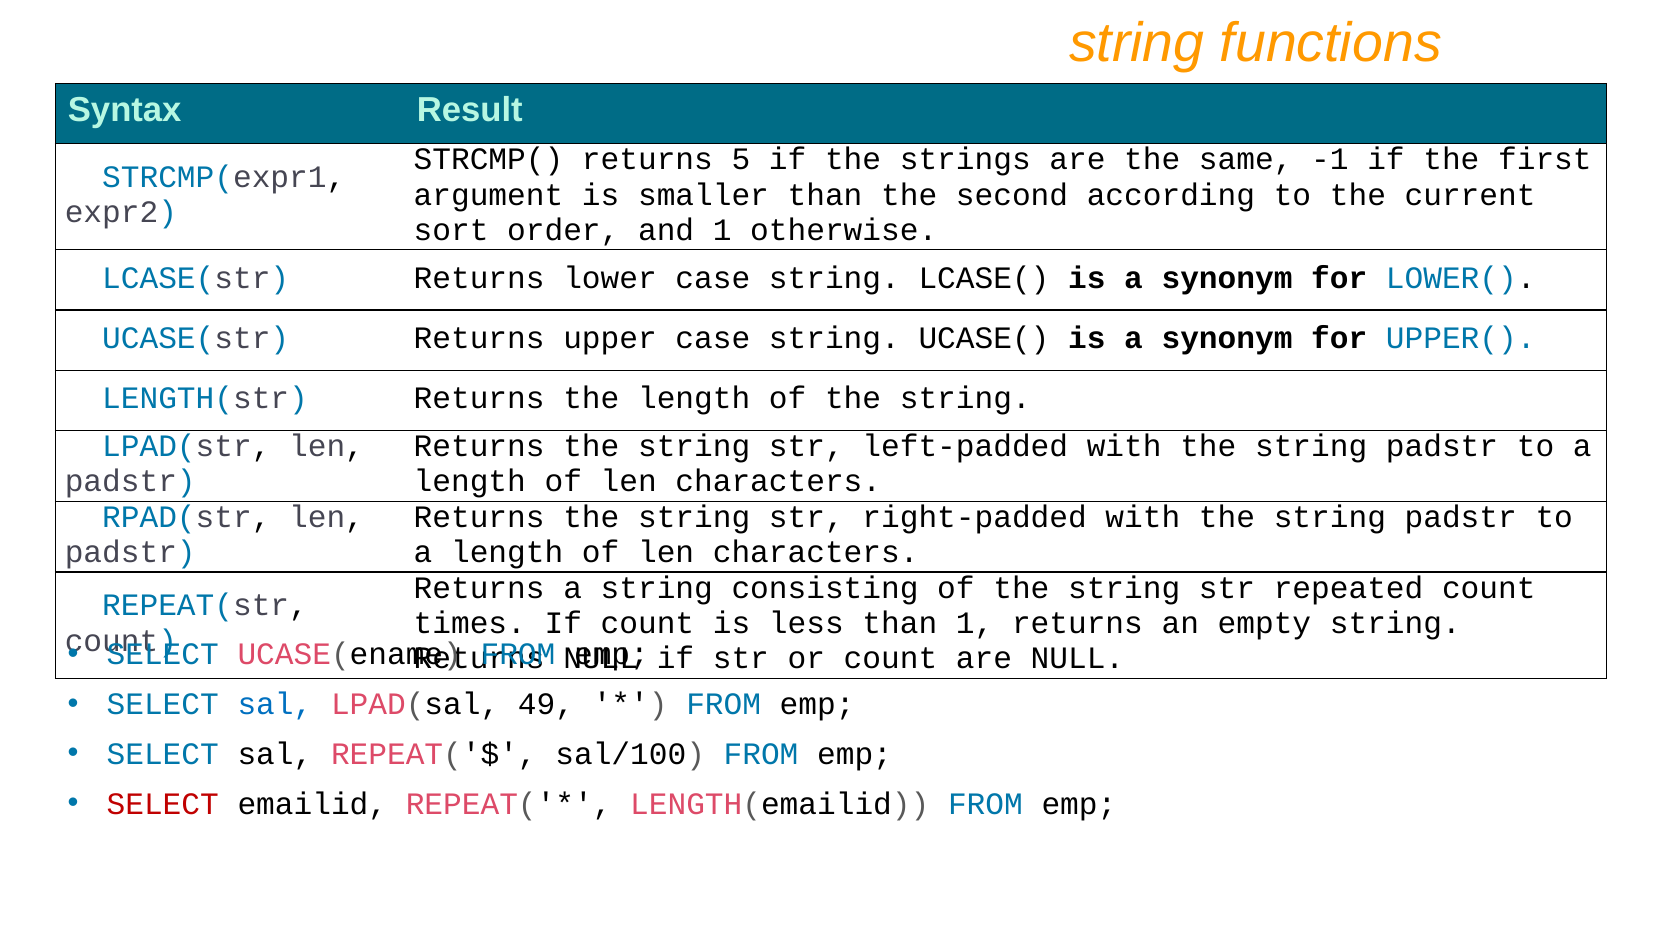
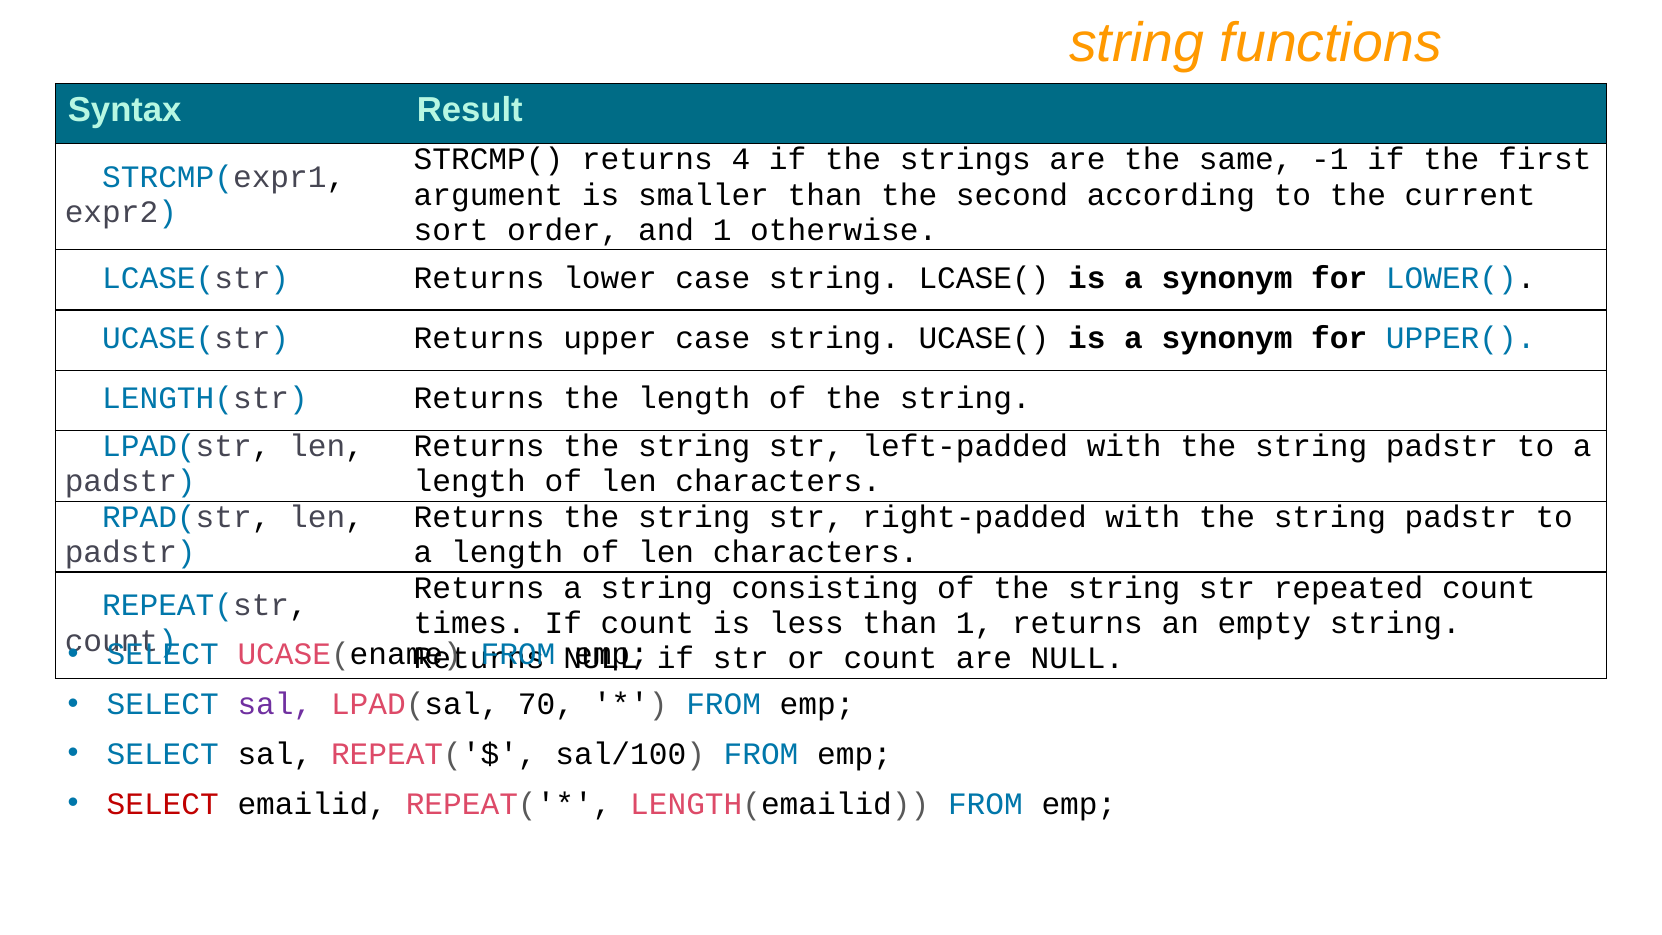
5: 5 -> 4
sal at (275, 704) colour: blue -> purple
49: 49 -> 70
